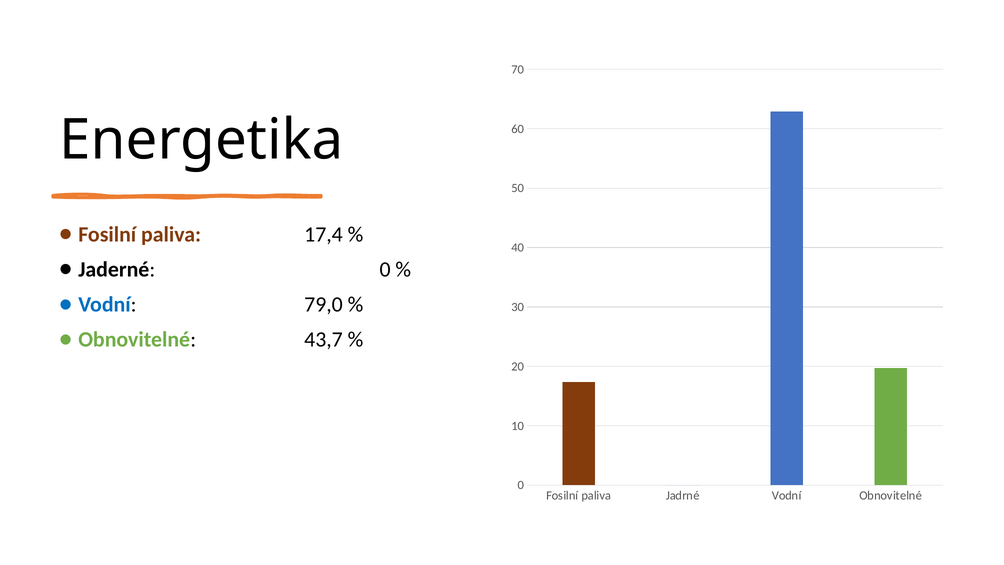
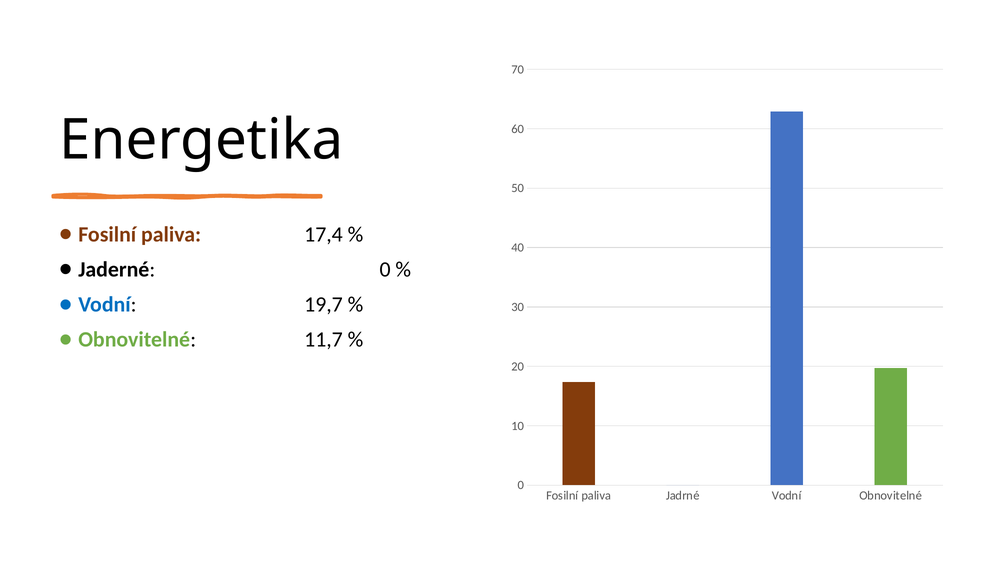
79,0: 79,0 -> 19,7
43,7: 43,7 -> 11,7
